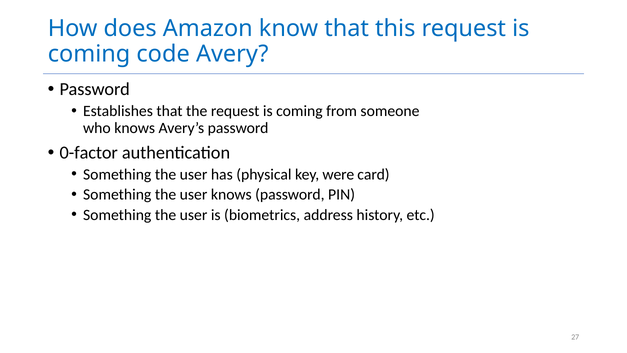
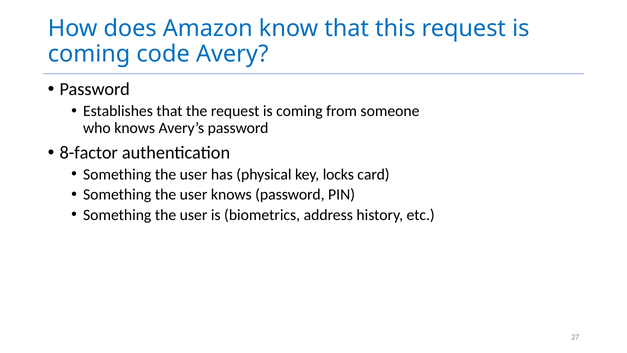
0-factor: 0-factor -> 8-factor
were: were -> locks
